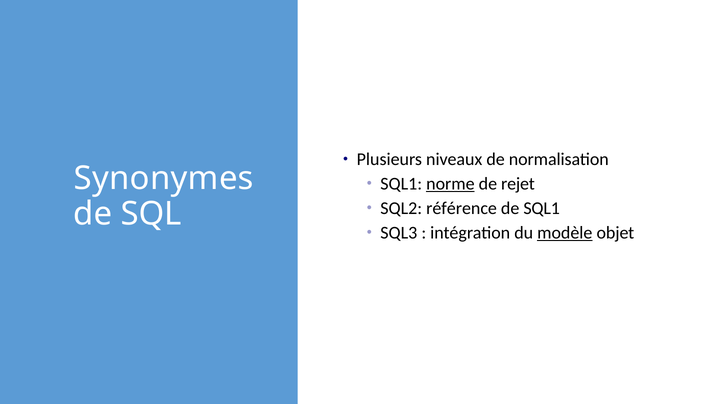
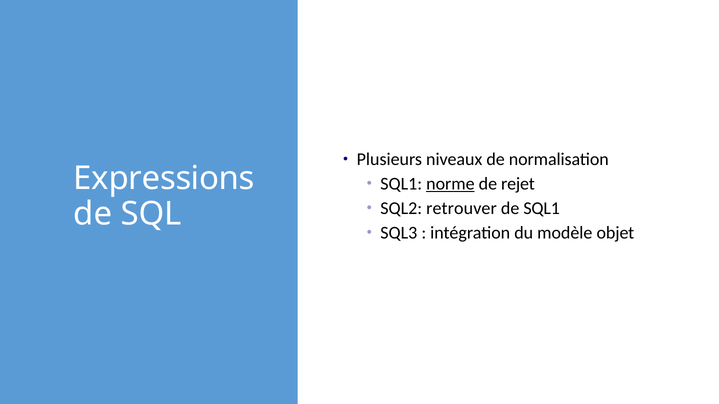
Synonymes: Synonymes -> Expressions
référence: référence -> retrouver
modèle underline: present -> none
